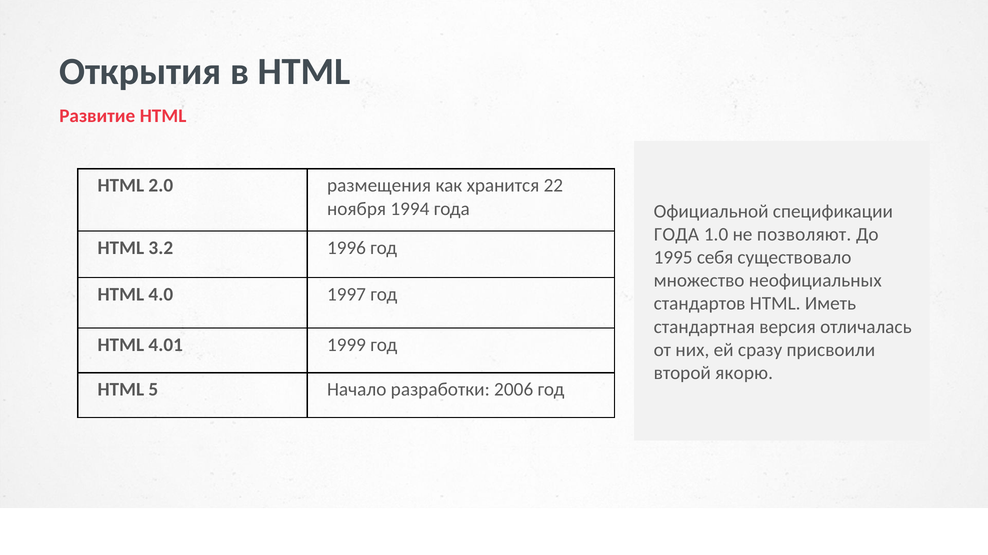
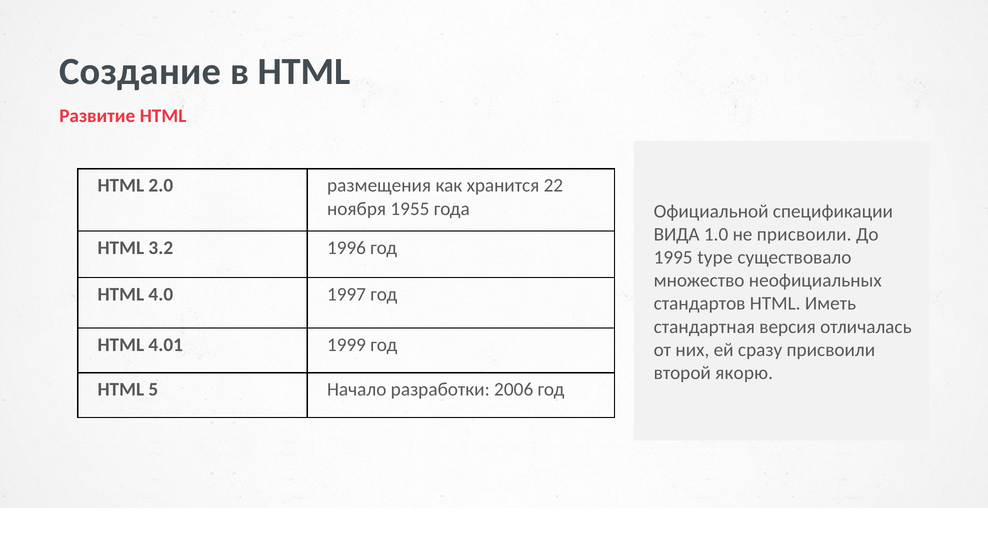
Открытия: Открытия -> Создание
1994: 1994 -> 1955
ГОДА at (676, 235): ГОДА -> ВИДА
не позволяют: позволяют -> присвоили
себя: себя -> type
